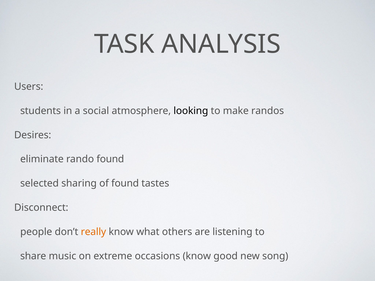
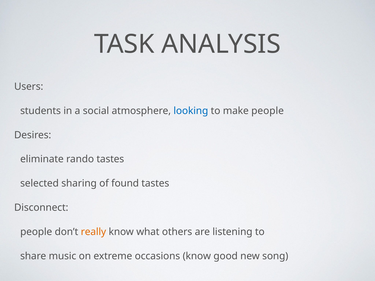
looking colour: black -> blue
make randos: randos -> people
rando found: found -> tastes
